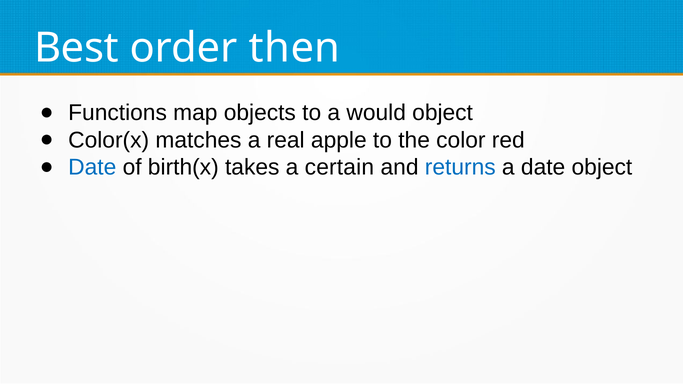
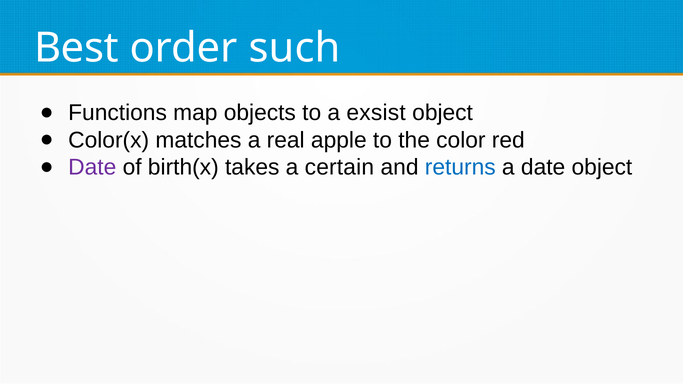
then: then -> such
would: would -> exsist
Date at (92, 167) colour: blue -> purple
